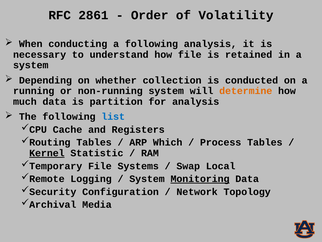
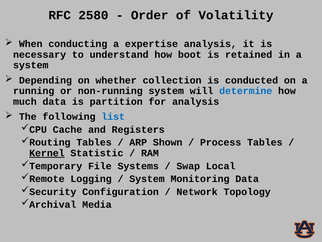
2861: 2861 -> 2580
a following: following -> expertise
how file: file -> boot
determine colour: orange -> blue
Which: Which -> Shown
Monitoring underline: present -> none
